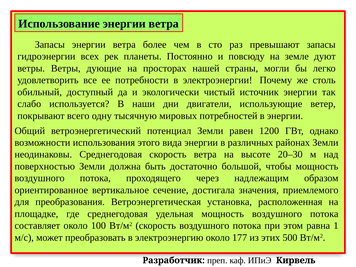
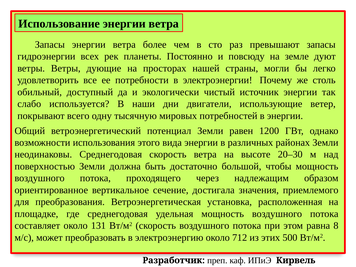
100: 100 -> 131
1: 1 -> 8
177: 177 -> 712
